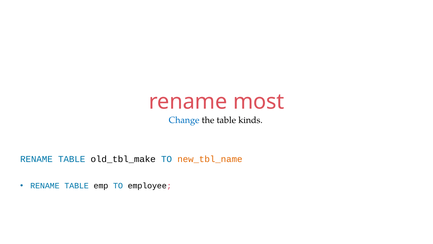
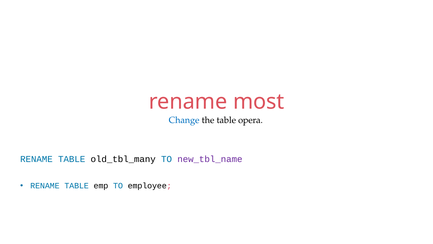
kinds: kinds -> opera
old_tbl_make: old_tbl_make -> old_tbl_many
new_tbl_name colour: orange -> purple
